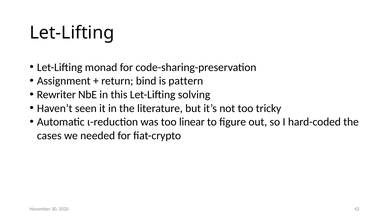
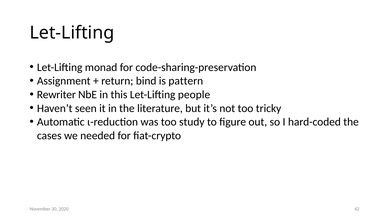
solving: solving -> people
linear: linear -> study
